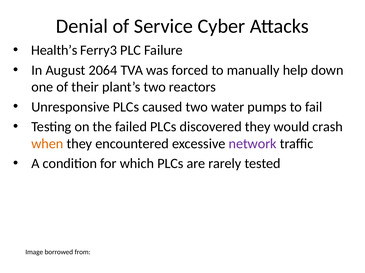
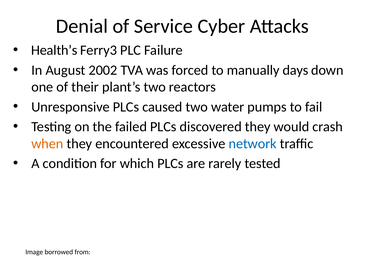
2064: 2064 -> 2002
help: help -> days
network colour: purple -> blue
